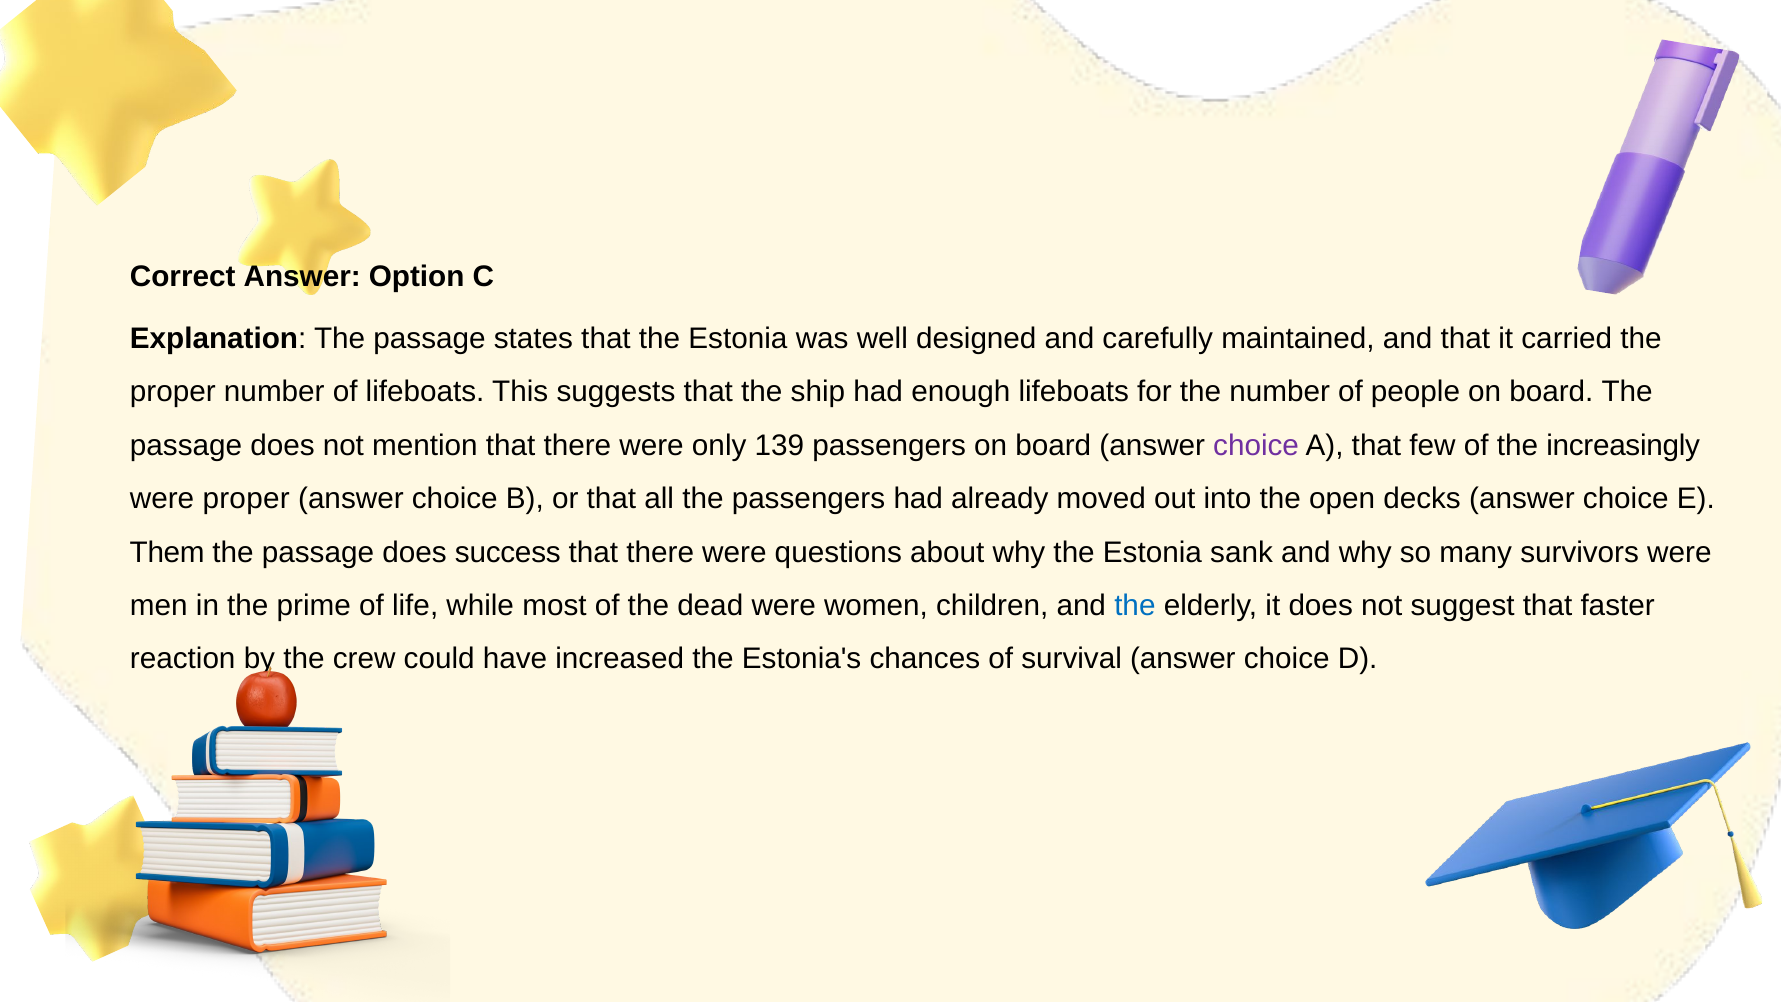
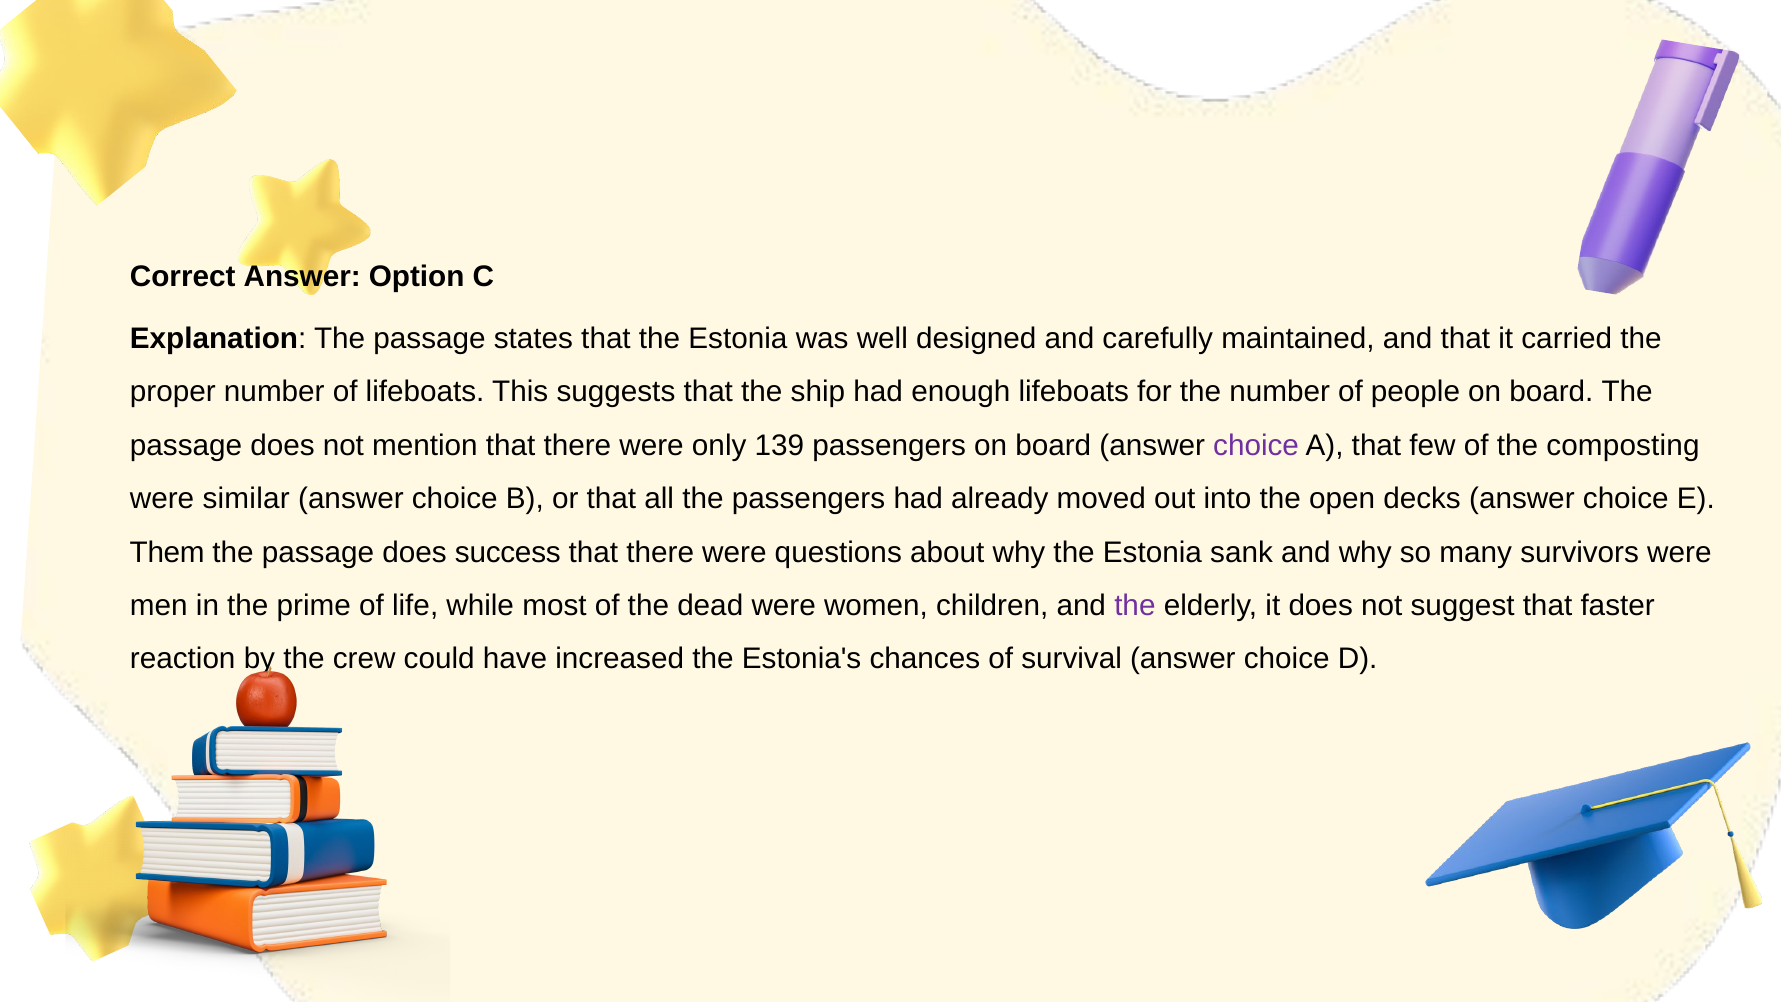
increasingly: increasingly -> composting
were proper: proper -> similar
the at (1135, 606) colour: blue -> purple
